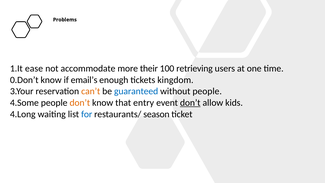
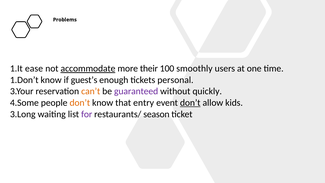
accommodate underline: none -> present
retrieving: retrieving -> smoothly
0.Don’t: 0.Don’t -> 1.Don’t
email’s: email’s -> guest’s
kingdom: kingdom -> personal
guaranteed colour: blue -> purple
without people: people -> quickly
4.Long: 4.Long -> 3.Long
for colour: blue -> purple
